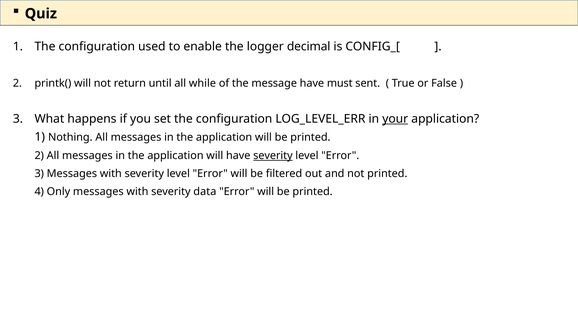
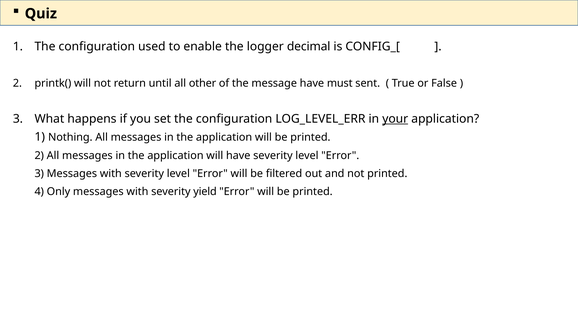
while: while -> other
severity at (273, 156) underline: present -> none
data: data -> yield
